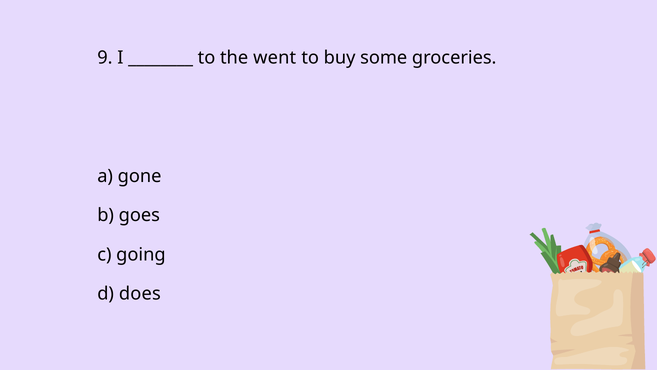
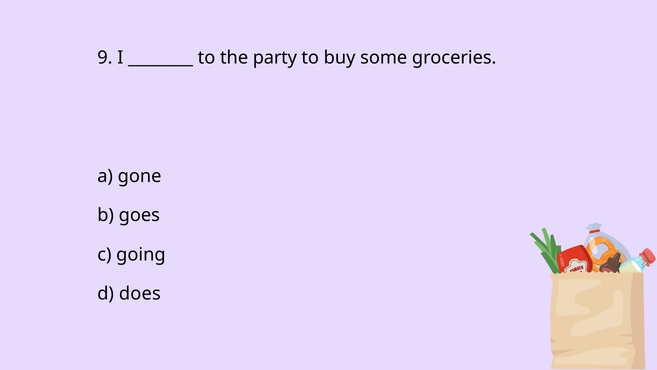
went: went -> party
